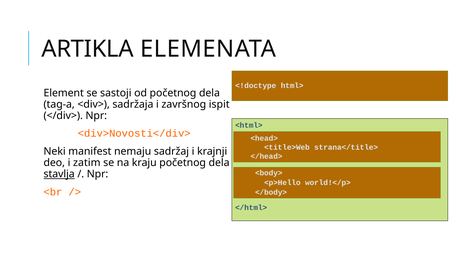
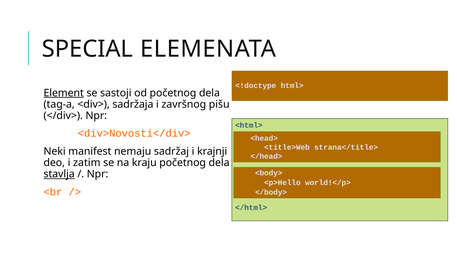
ARTIKLA: ARTIKLA -> SPECIAL
Element underline: none -> present
ispit: ispit -> pišu
